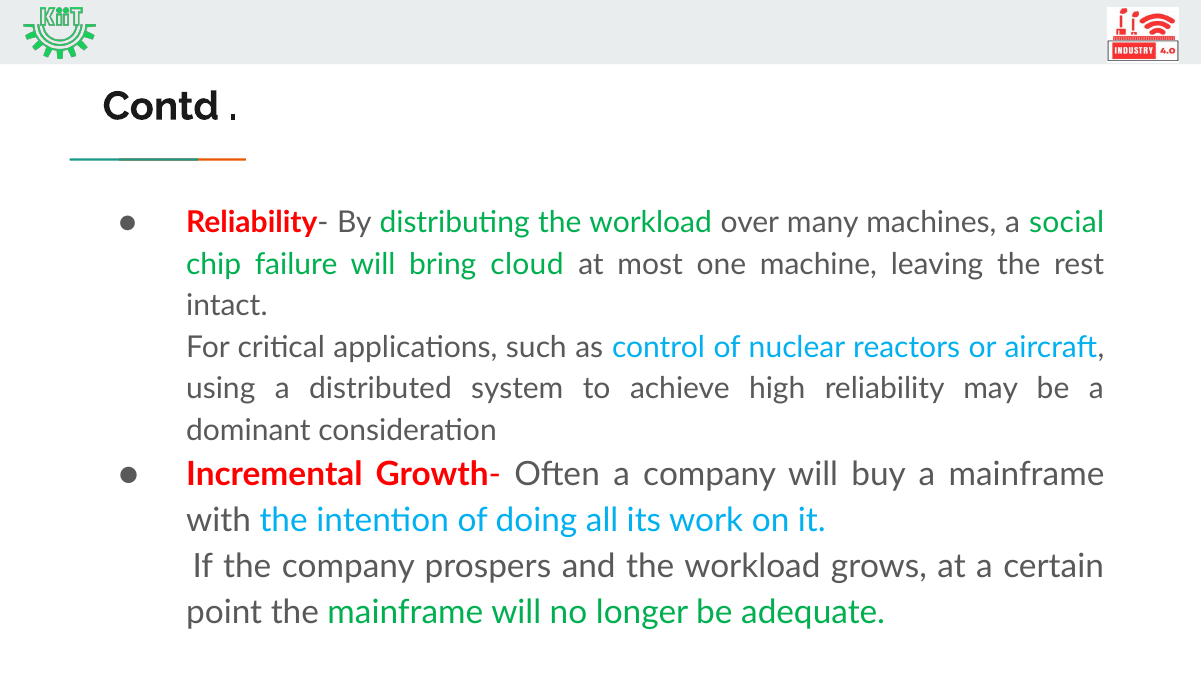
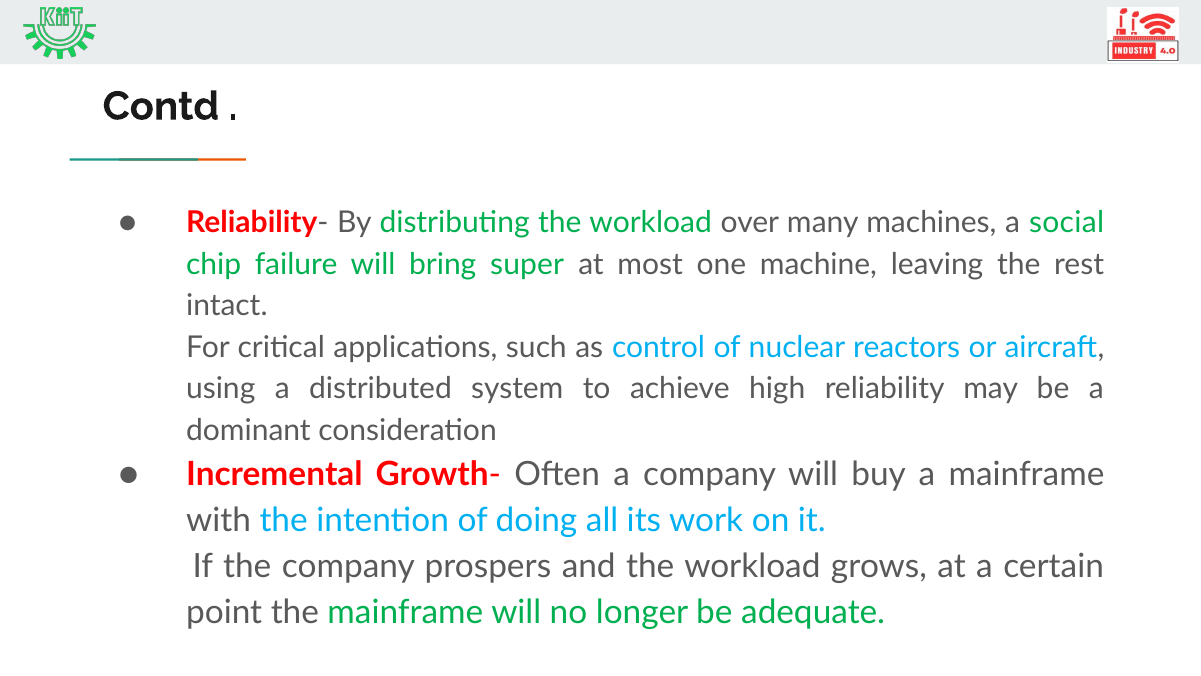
cloud: cloud -> super
